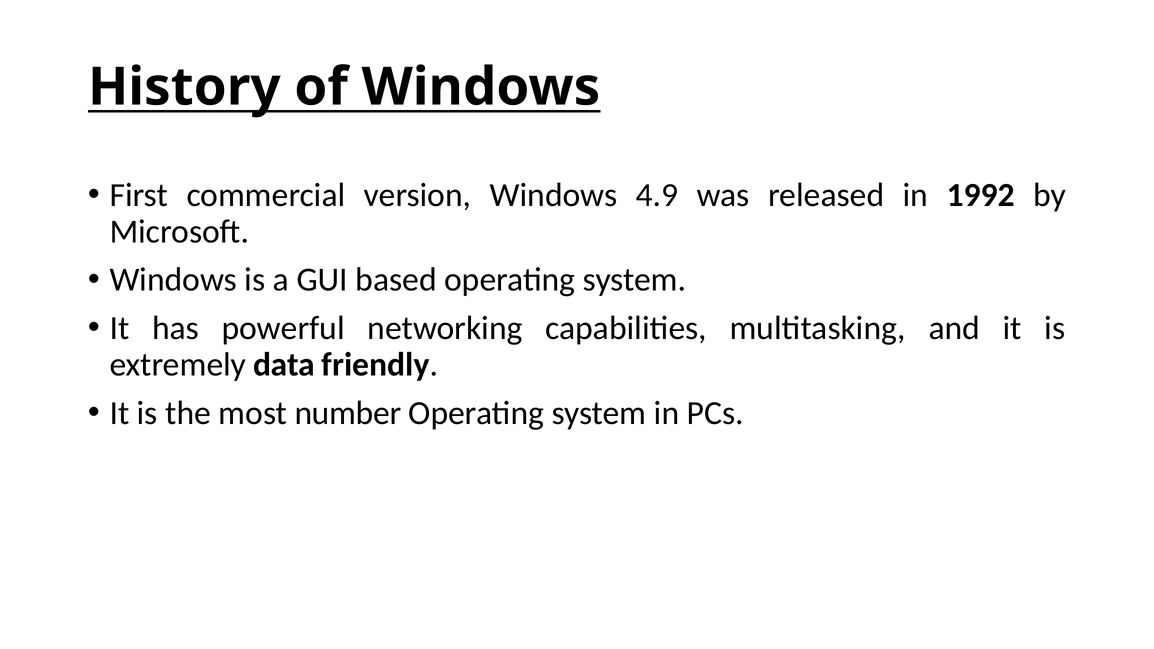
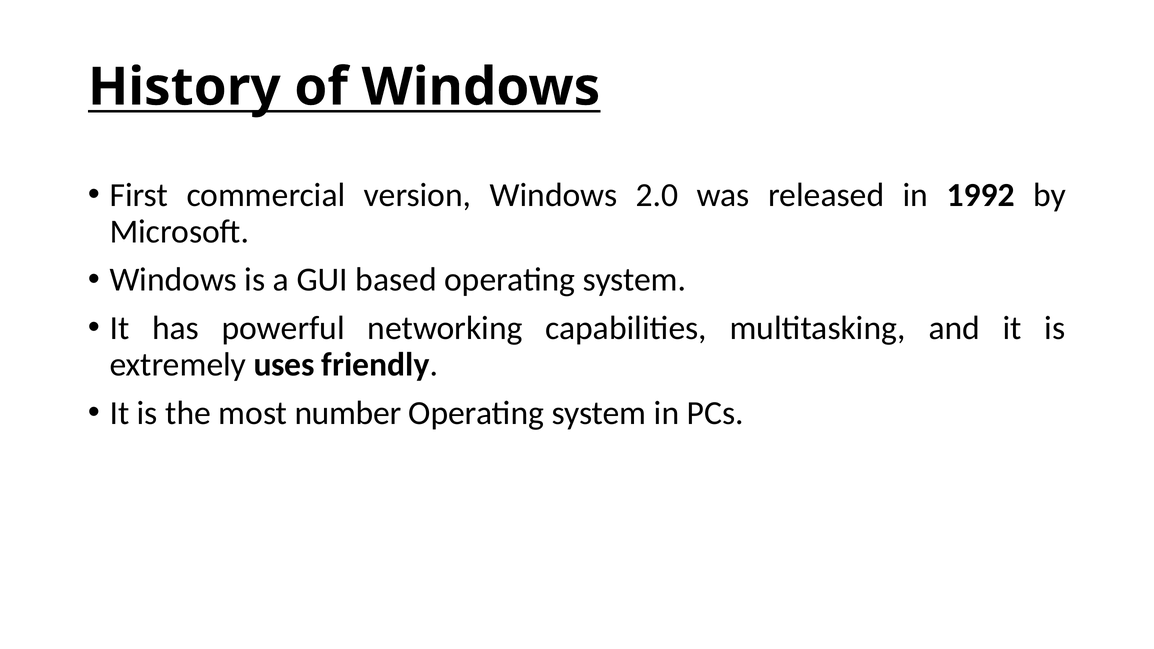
4.9: 4.9 -> 2.0
data: data -> uses
